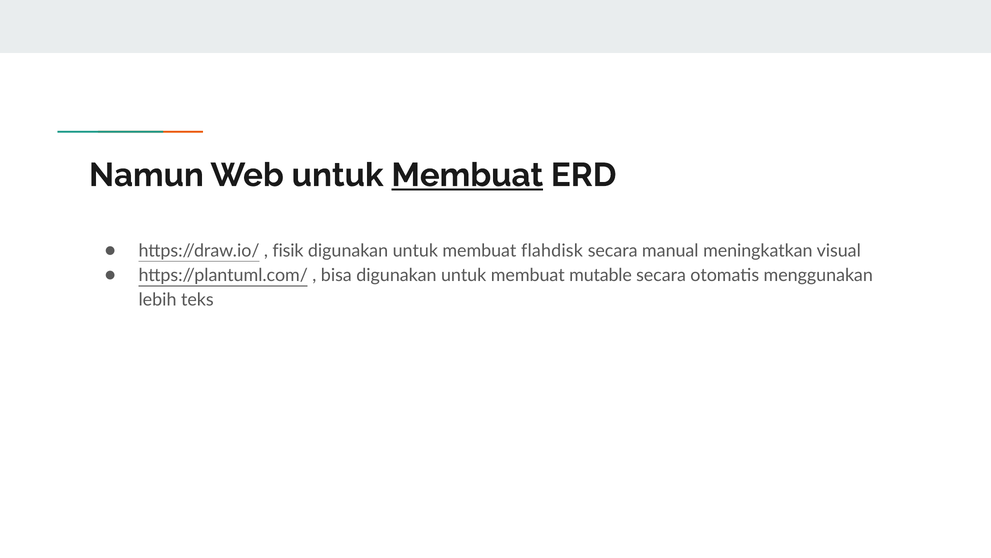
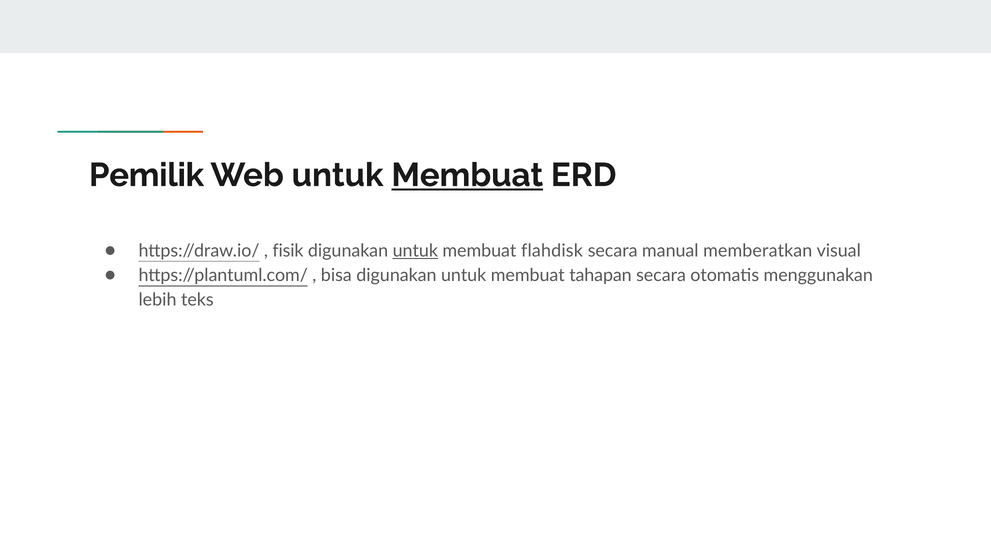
Namun: Namun -> Pemilik
untuk at (415, 250) underline: none -> present
meningkatkan: meningkatkan -> memberatkan
mutable: mutable -> tahapan
